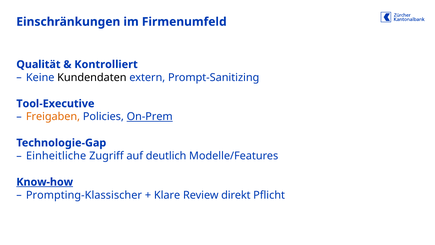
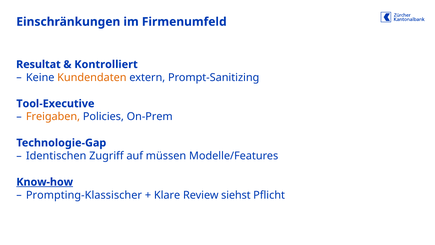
Qualität: Qualität -> Resultat
Kundendaten colour: black -> orange
On-Prem underline: present -> none
Einheitliche: Einheitliche -> Identischen
deutlich: deutlich -> müssen
direkt: direkt -> siehst
